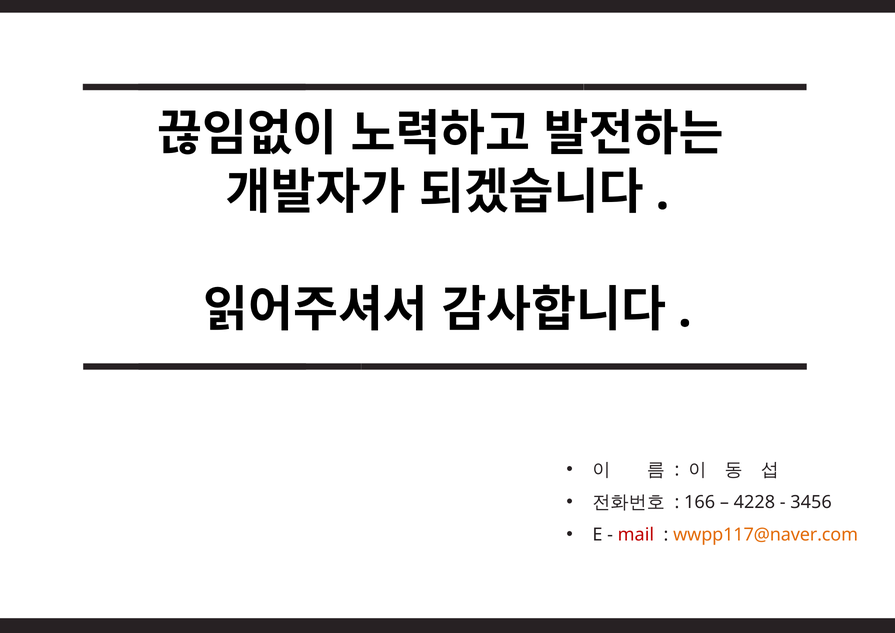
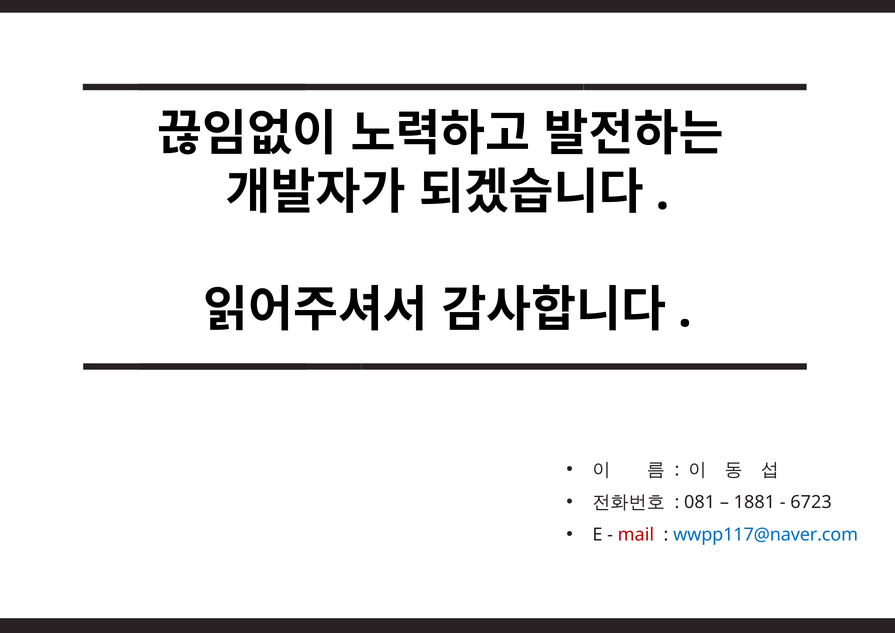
166: 166 -> 081
4228: 4228 -> 1881
3456: 3456 -> 6723
wwpp117@naver.com colour: orange -> blue
